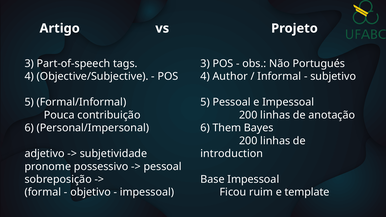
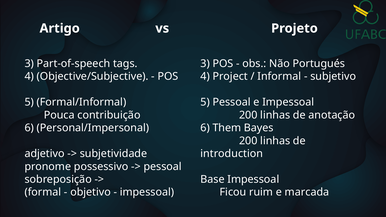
Author: Author -> Project
template: template -> marcada
